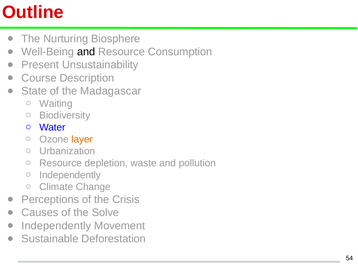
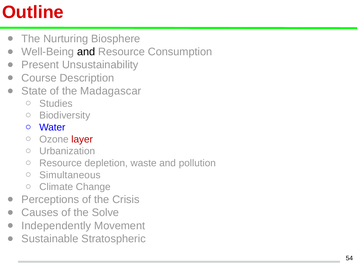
Waiting: Waiting -> Studies
layer colour: orange -> red
Independently at (70, 175): Independently -> Simultaneous
Deforestation: Deforestation -> Stratospheric
